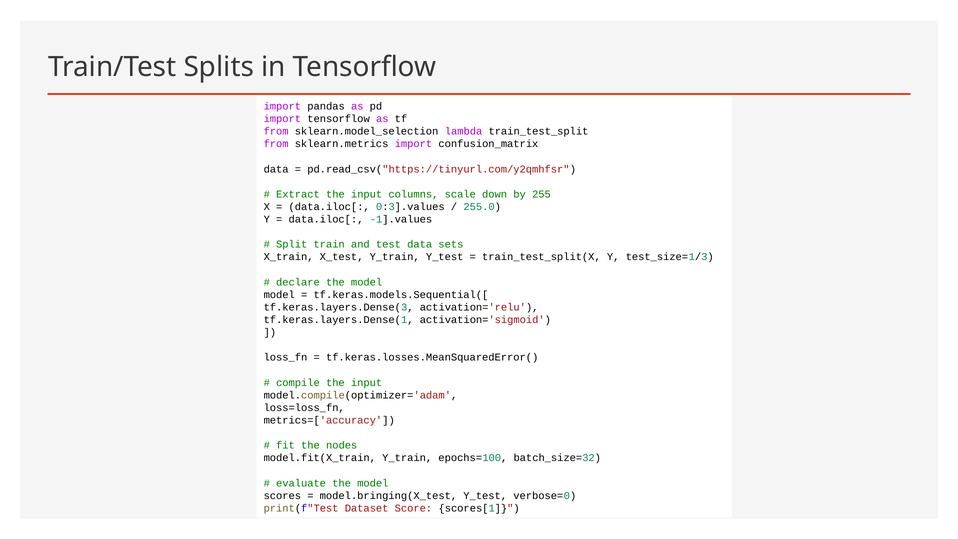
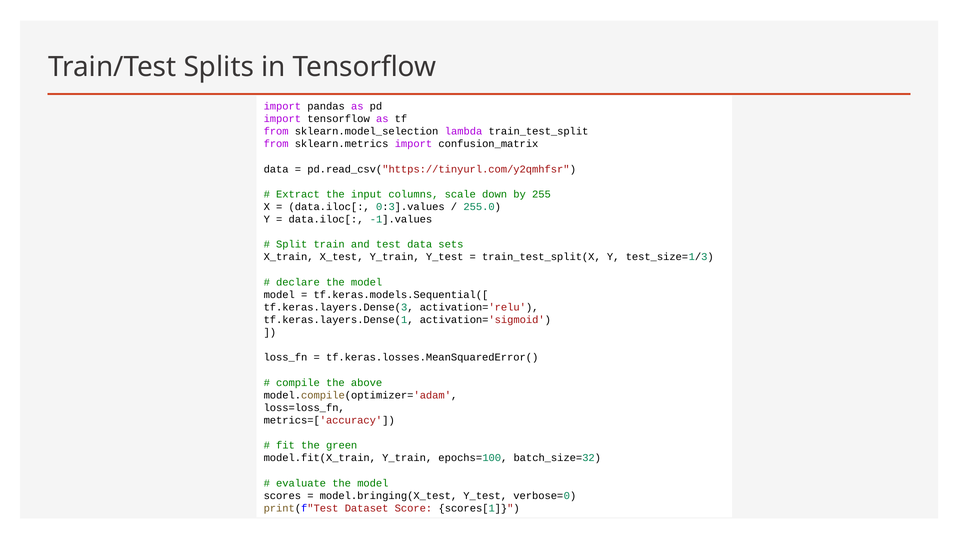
compile the input: input -> above
nodes: nodes -> green
